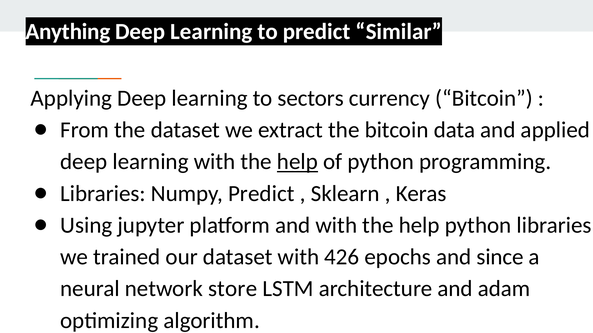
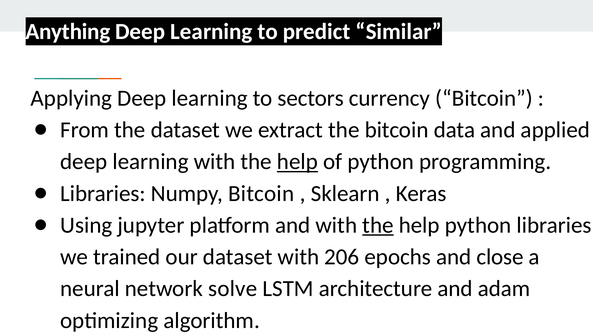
Numpy Predict: Predict -> Bitcoin
the at (378, 226) underline: none -> present
426: 426 -> 206
since: since -> close
store: store -> solve
